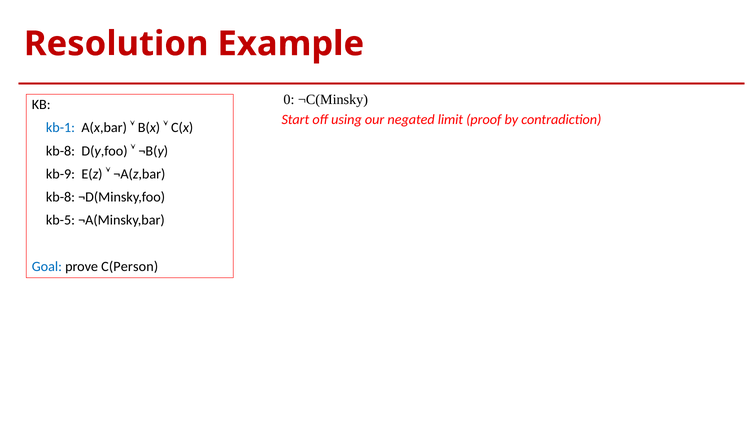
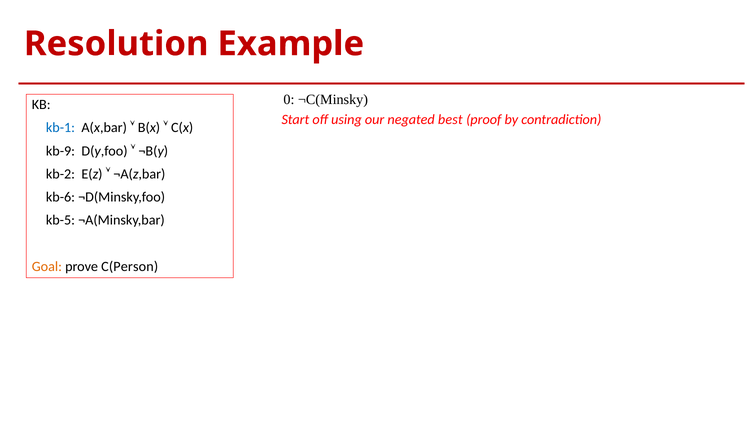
limit: limit -> best
kb-8 at (60, 151): kb-8 -> kb-9
kb-9: kb-9 -> kb-2
kb-8 at (60, 197): kb-8 -> kb-6
Goal colour: blue -> orange
